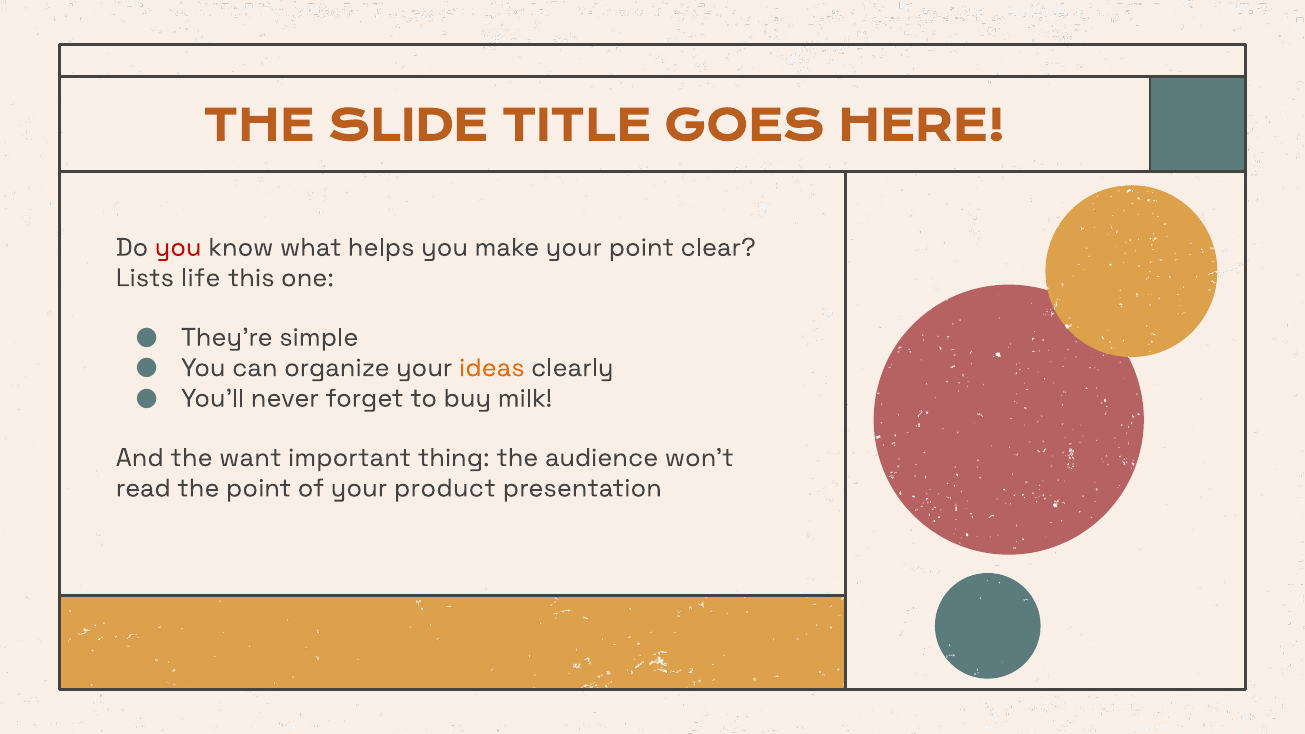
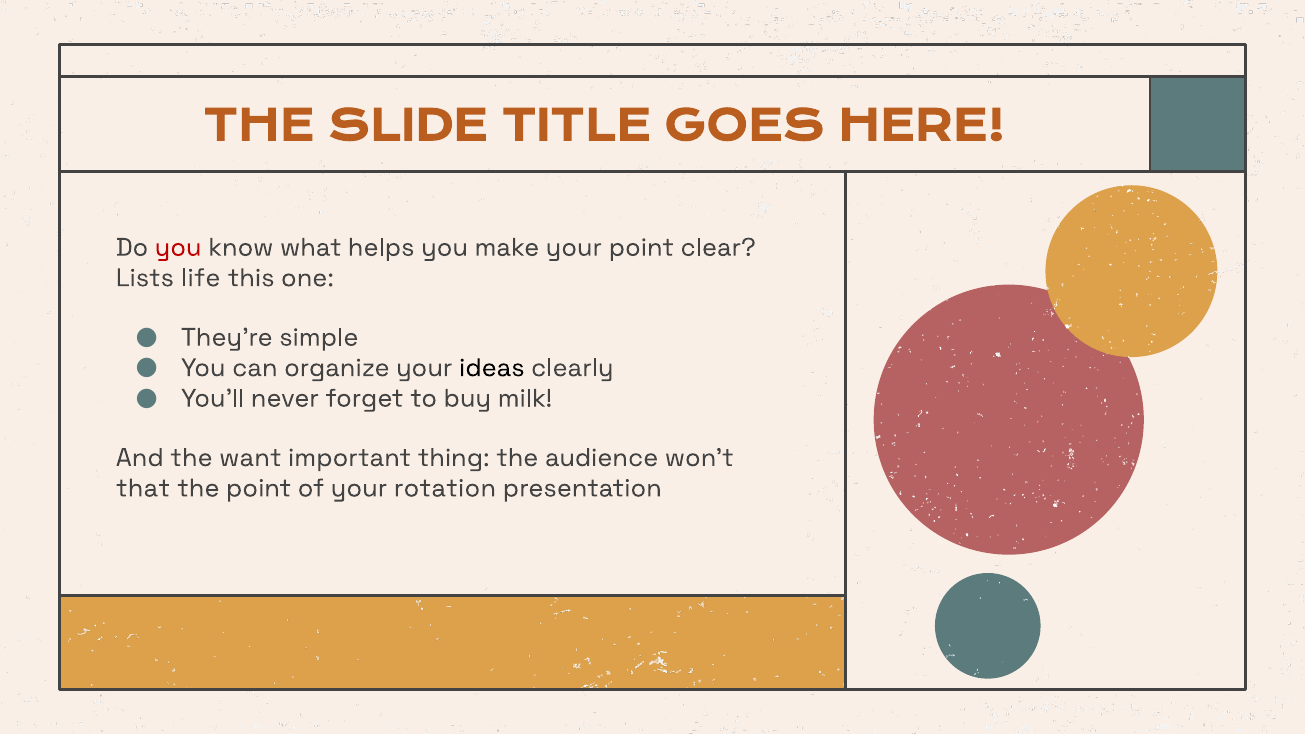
ideas colour: orange -> black
read: read -> that
product: product -> rotation
